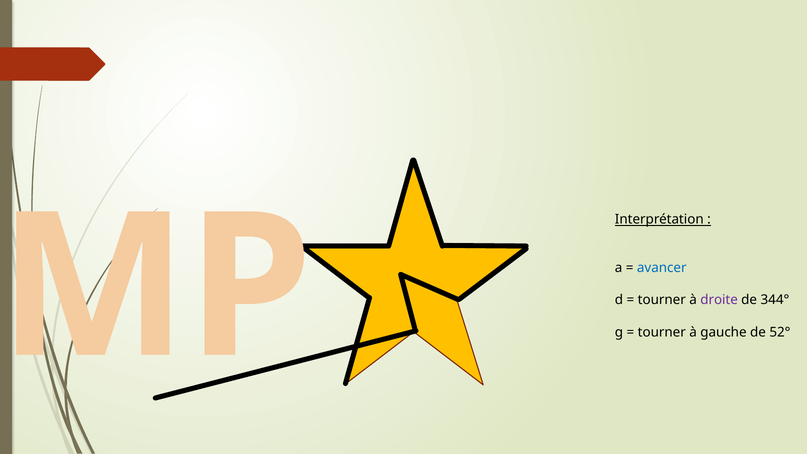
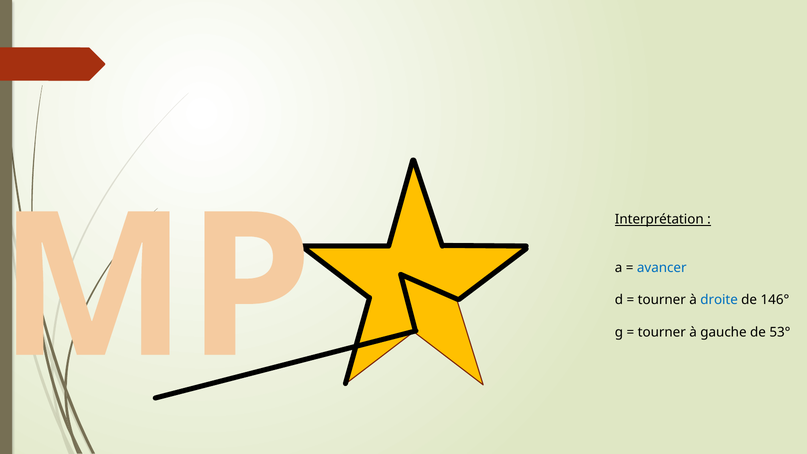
droite colour: purple -> blue
344°: 344° -> 146°
52°: 52° -> 53°
